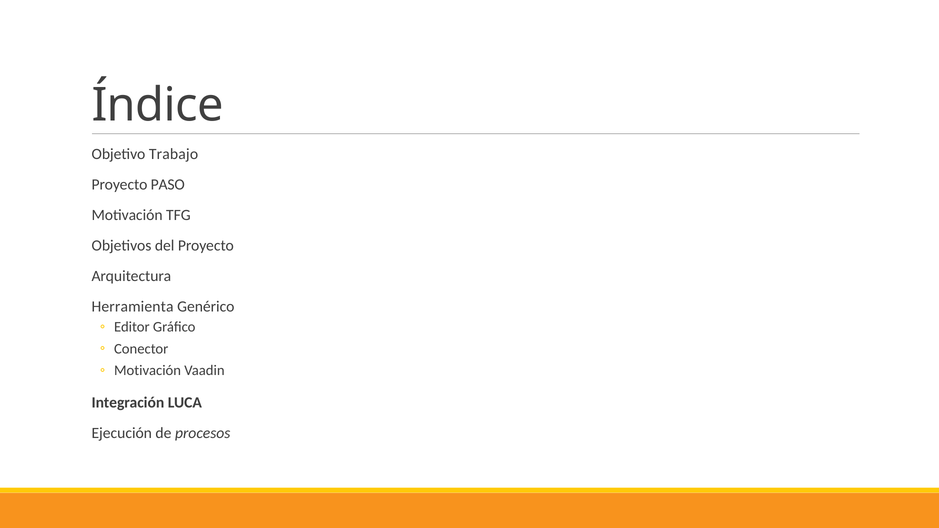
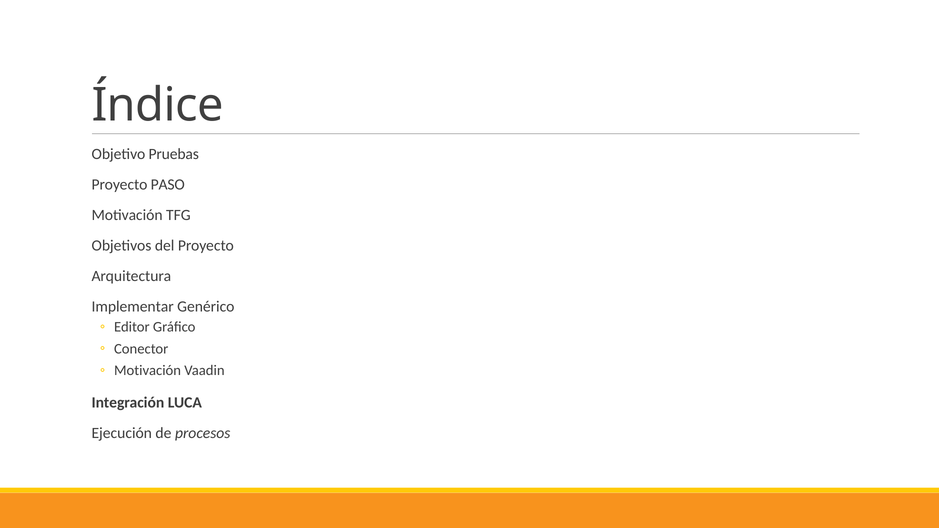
Trabajo: Trabajo -> Pruebas
Herramienta: Herramienta -> Implementar
